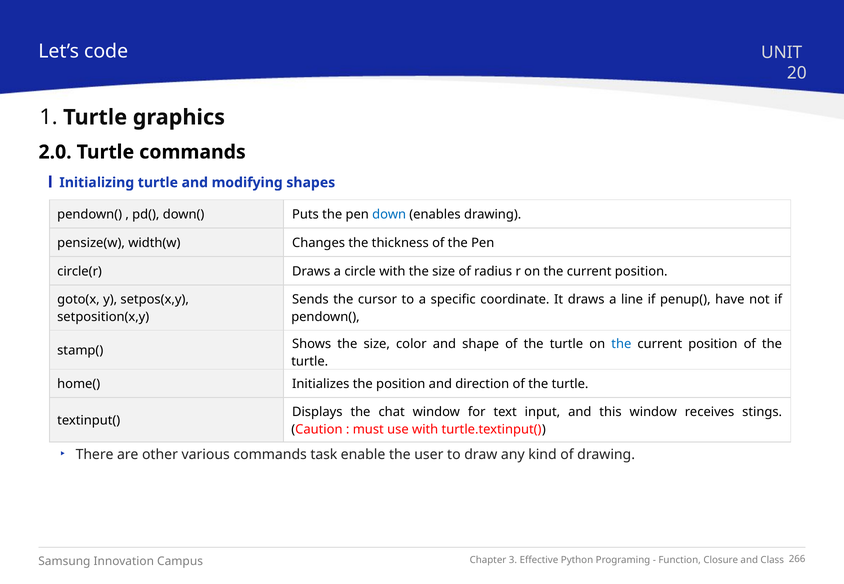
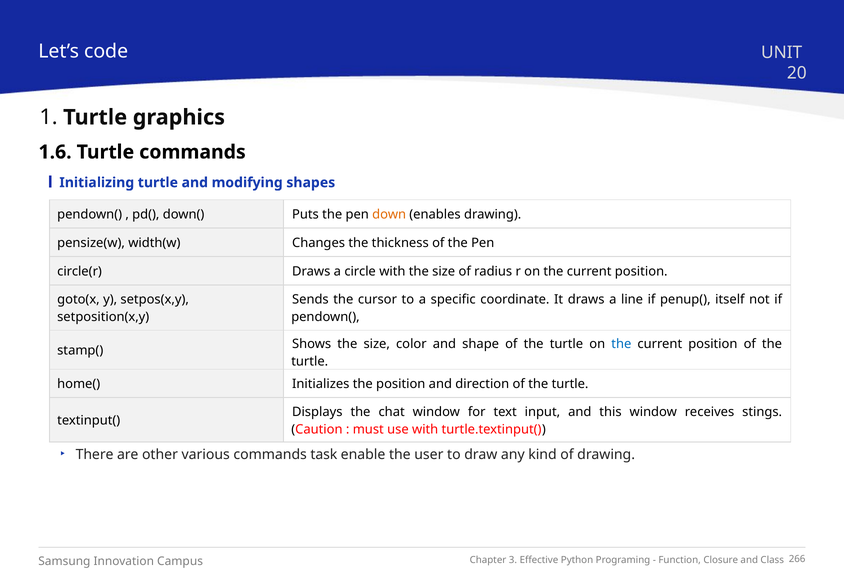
2.0: 2.0 -> 1.6
down colour: blue -> orange
have: have -> itself
